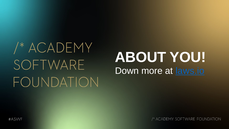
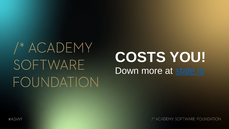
ABOUT: ABOUT -> COSTS
laws.io: laws.io -> state.io
